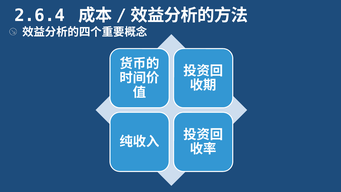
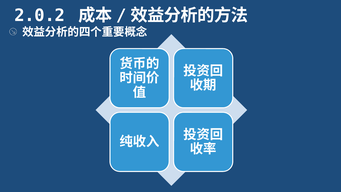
2.6.4: 2.6.4 -> 2.0.2
